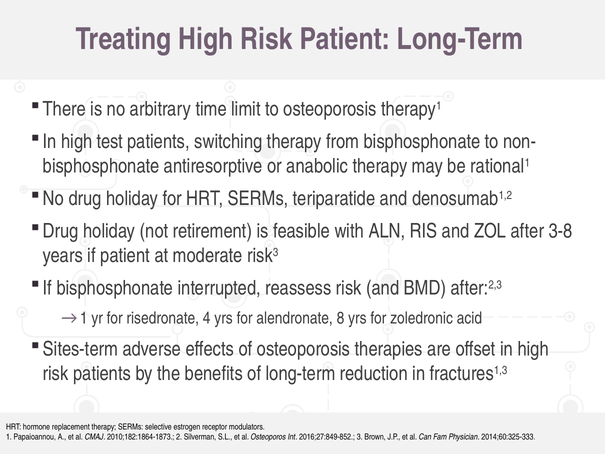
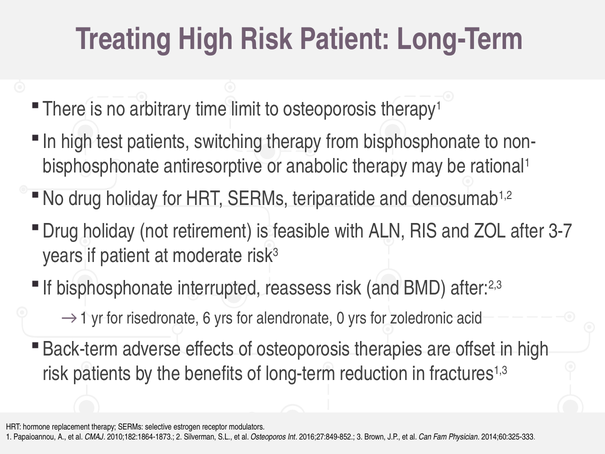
3-8: 3-8 -> 3-7
4: 4 -> 6
8: 8 -> 0
Sites-term: Sites-term -> Back-term
